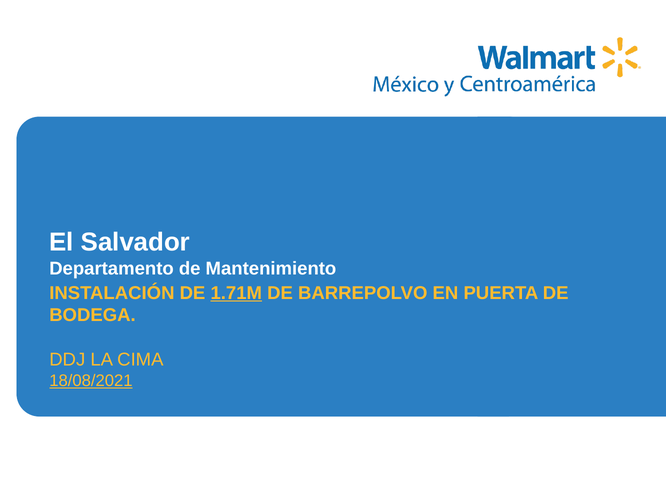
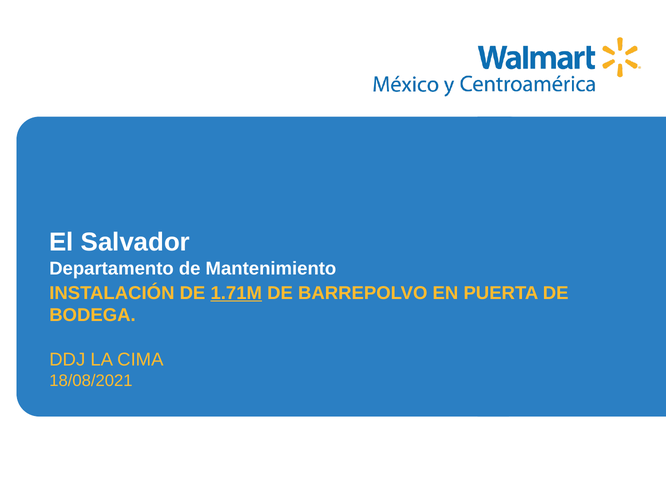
18/08/2021 underline: present -> none
